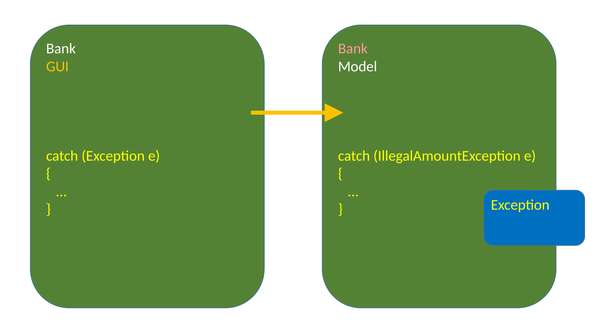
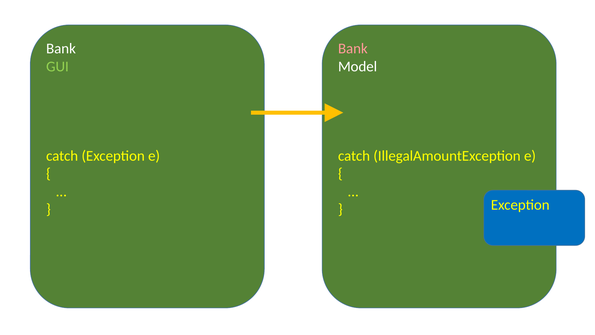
GUI colour: yellow -> light green
